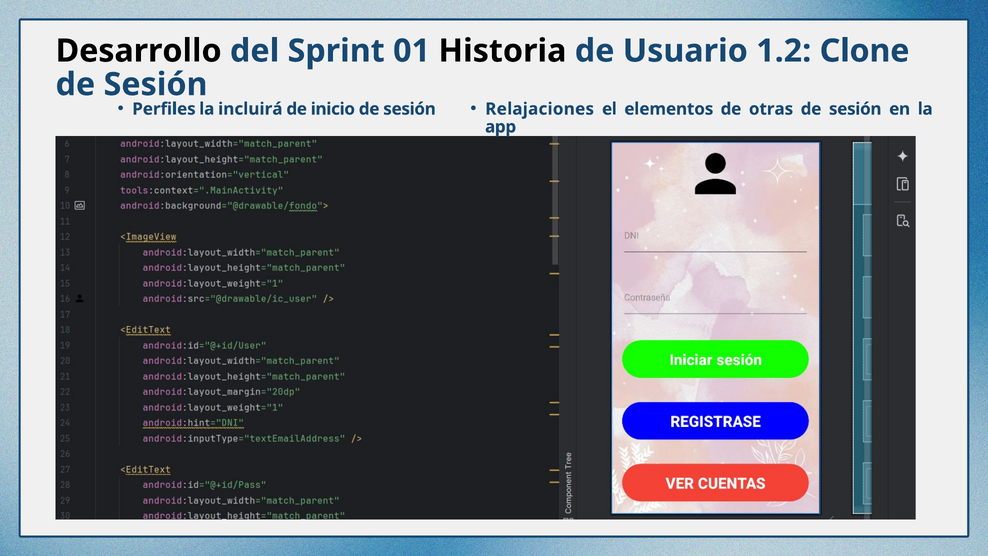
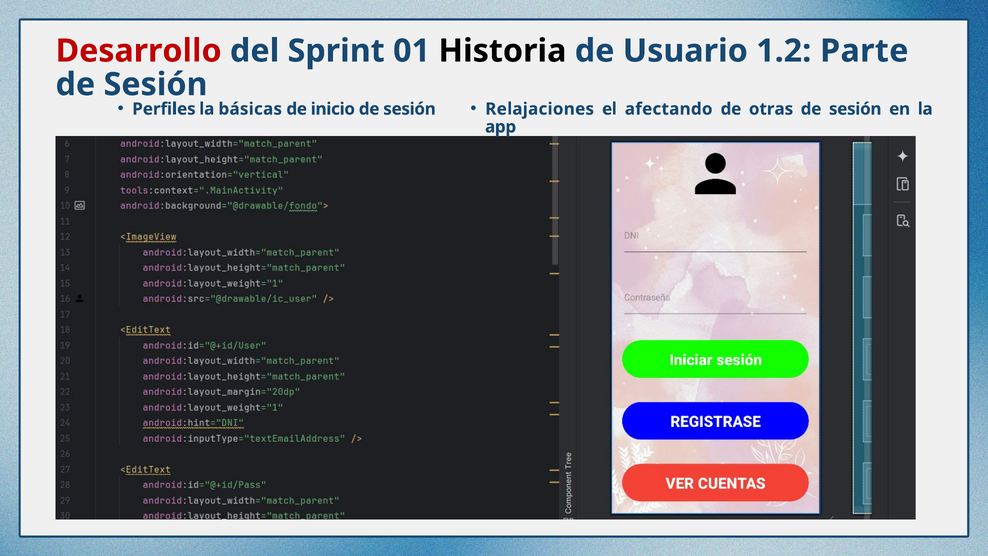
Desarrollo colour: black -> red
Clone: Clone -> Parte
incluirá: incluirá -> básicas
elementos: elementos -> afectando
